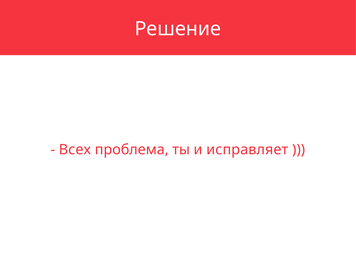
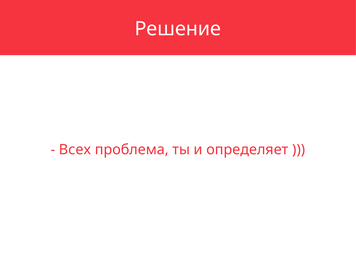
исправляет: исправляет -> определяет
